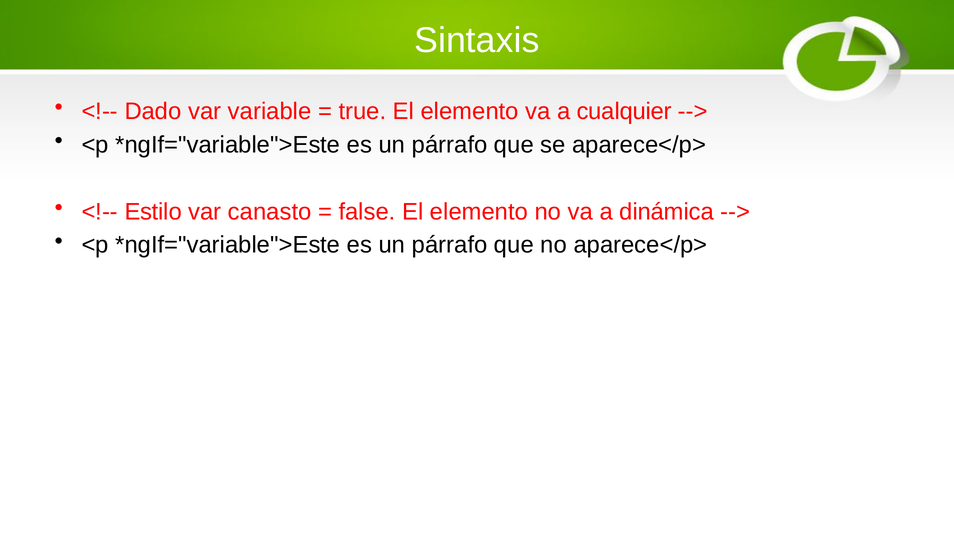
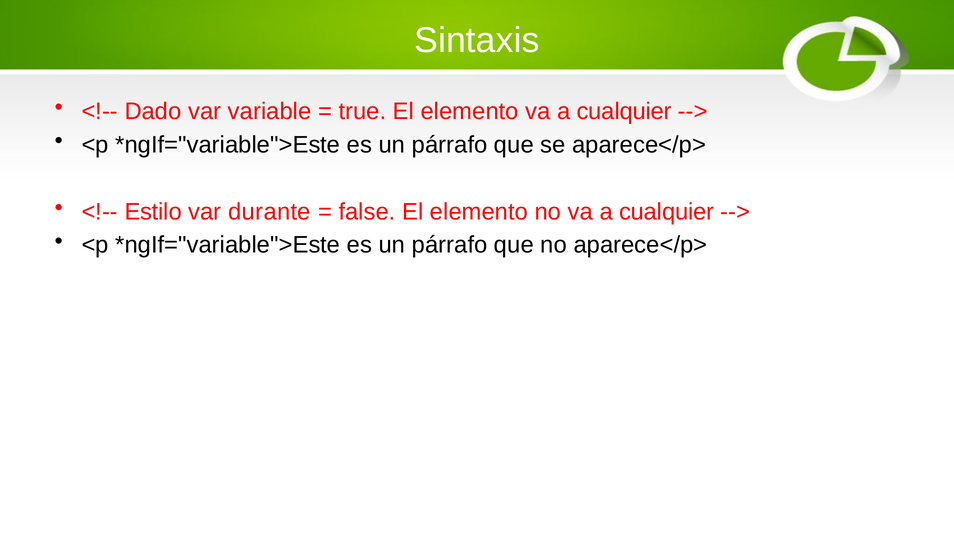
canasto: canasto -> durante
no va a dinámica: dinámica -> cualquier
